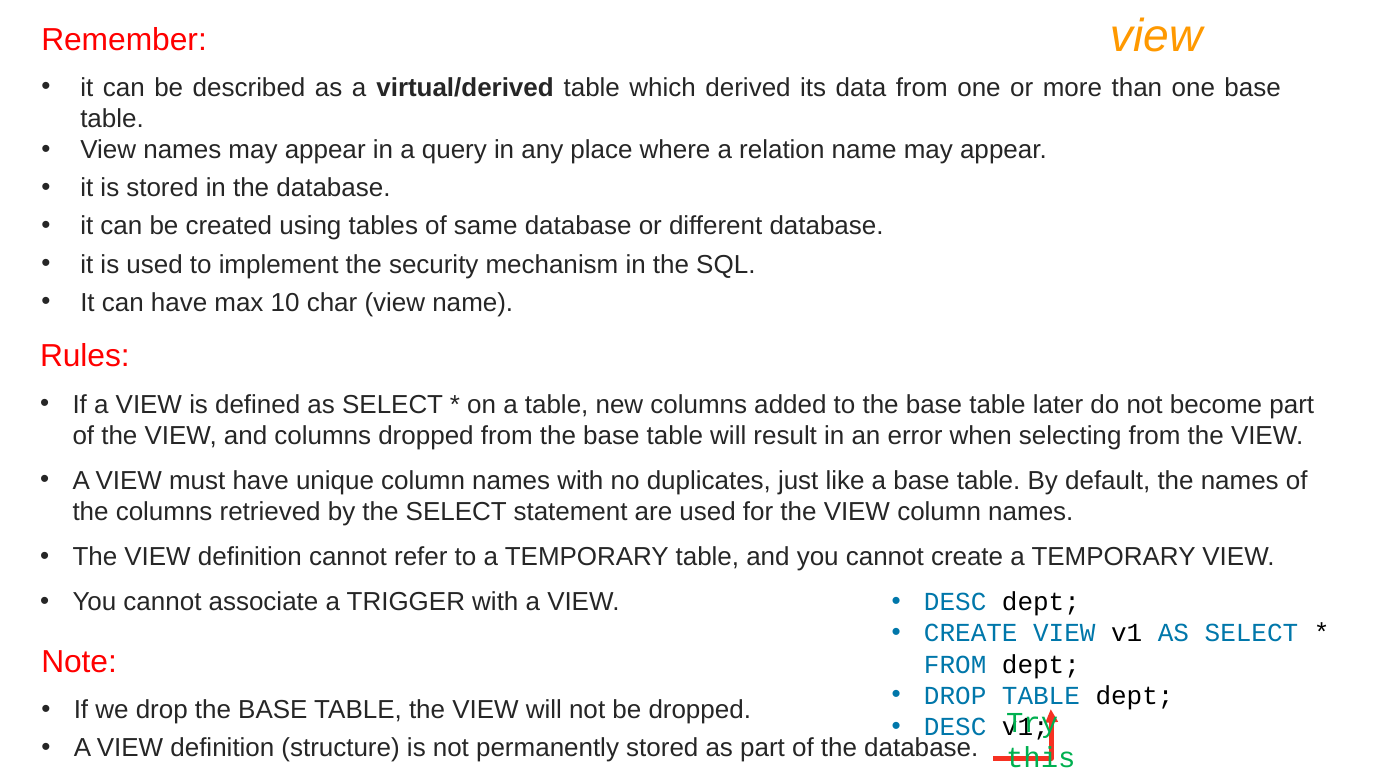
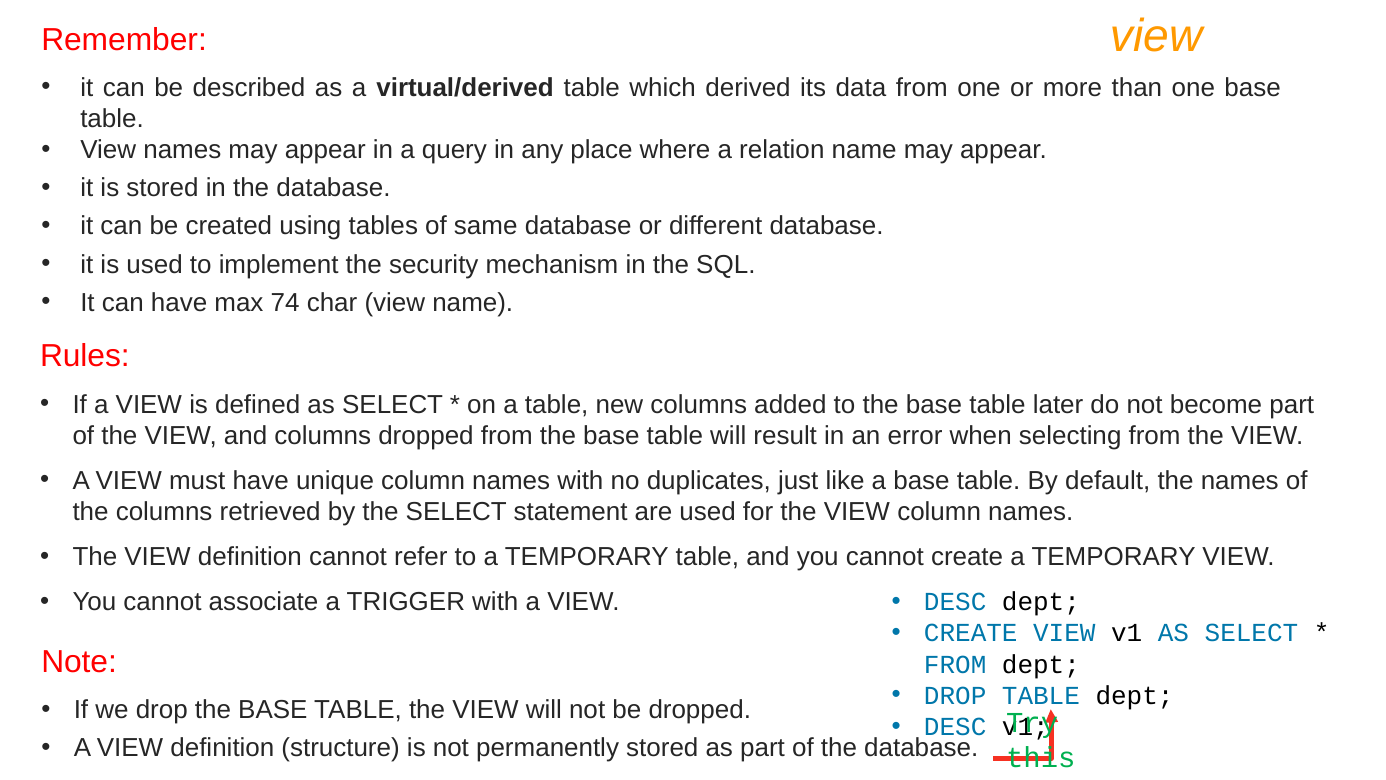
10: 10 -> 74
